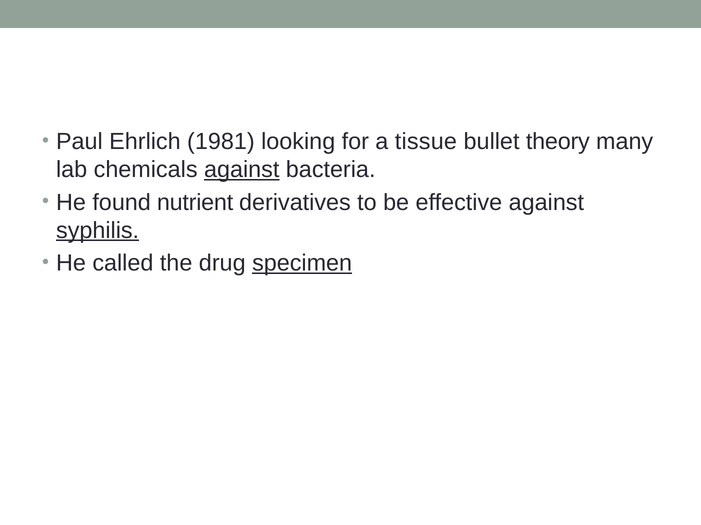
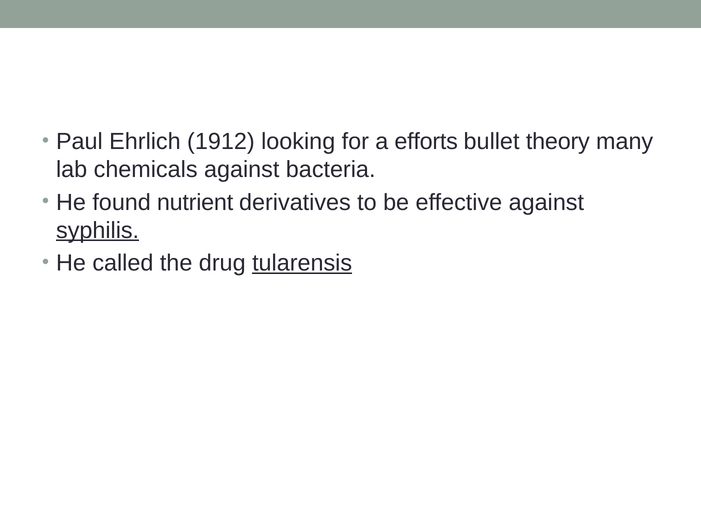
1981: 1981 -> 1912
tissue: tissue -> efforts
against at (242, 170) underline: present -> none
specimen: specimen -> tularensis
